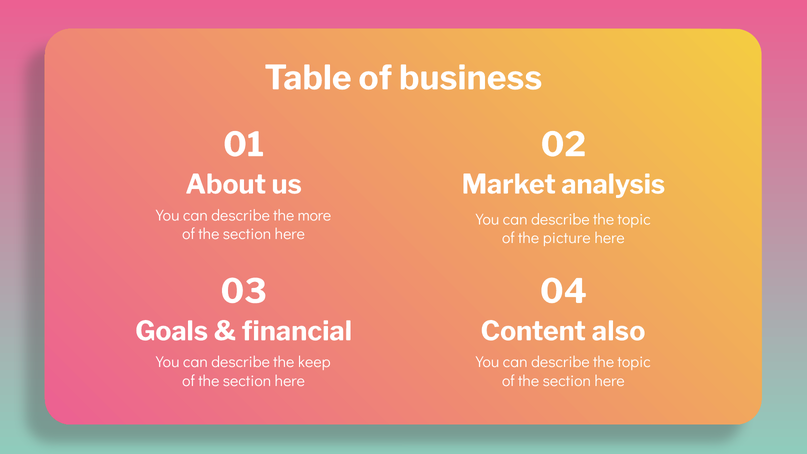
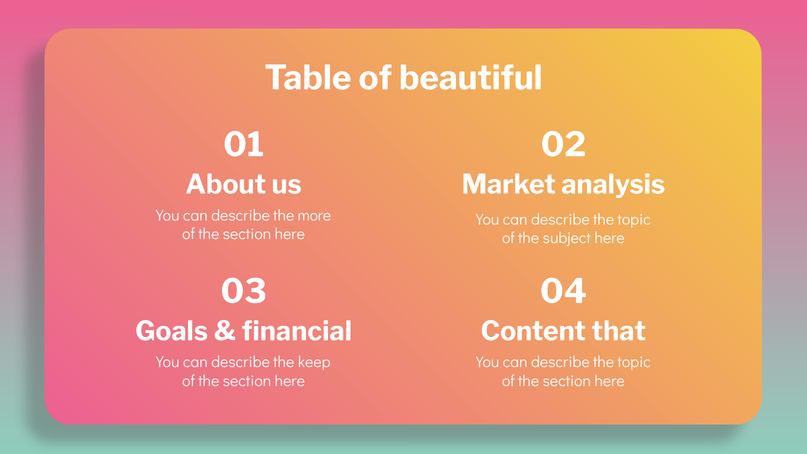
business: business -> beautiful
picture: picture -> subject
also: also -> that
